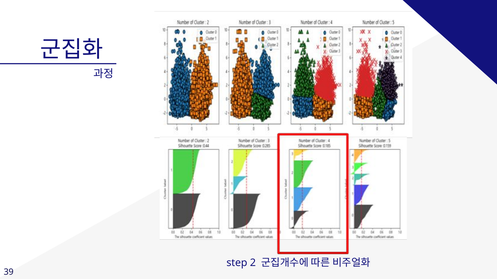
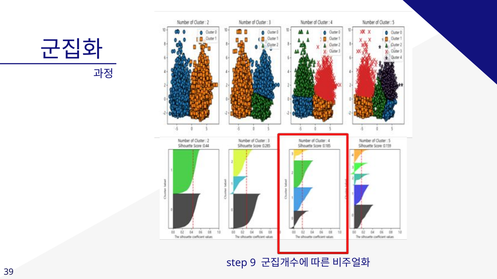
2: 2 -> 9
